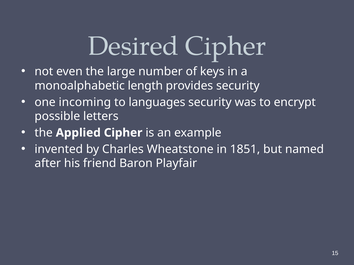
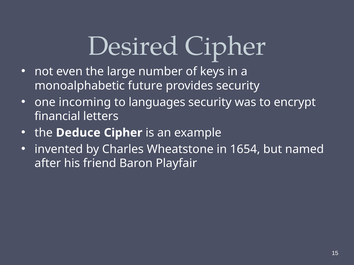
length: length -> future
possible: possible -> financial
Applied: Applied -> Deduce
1851: 1851 -> 1654
